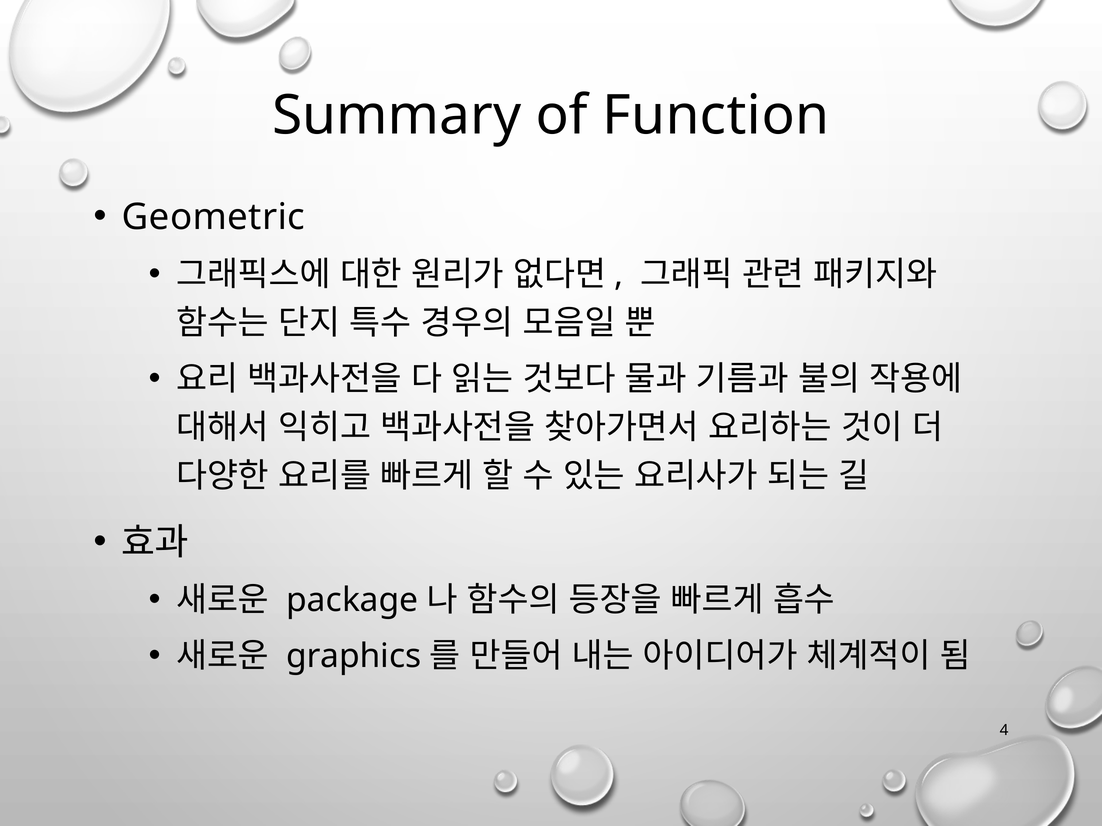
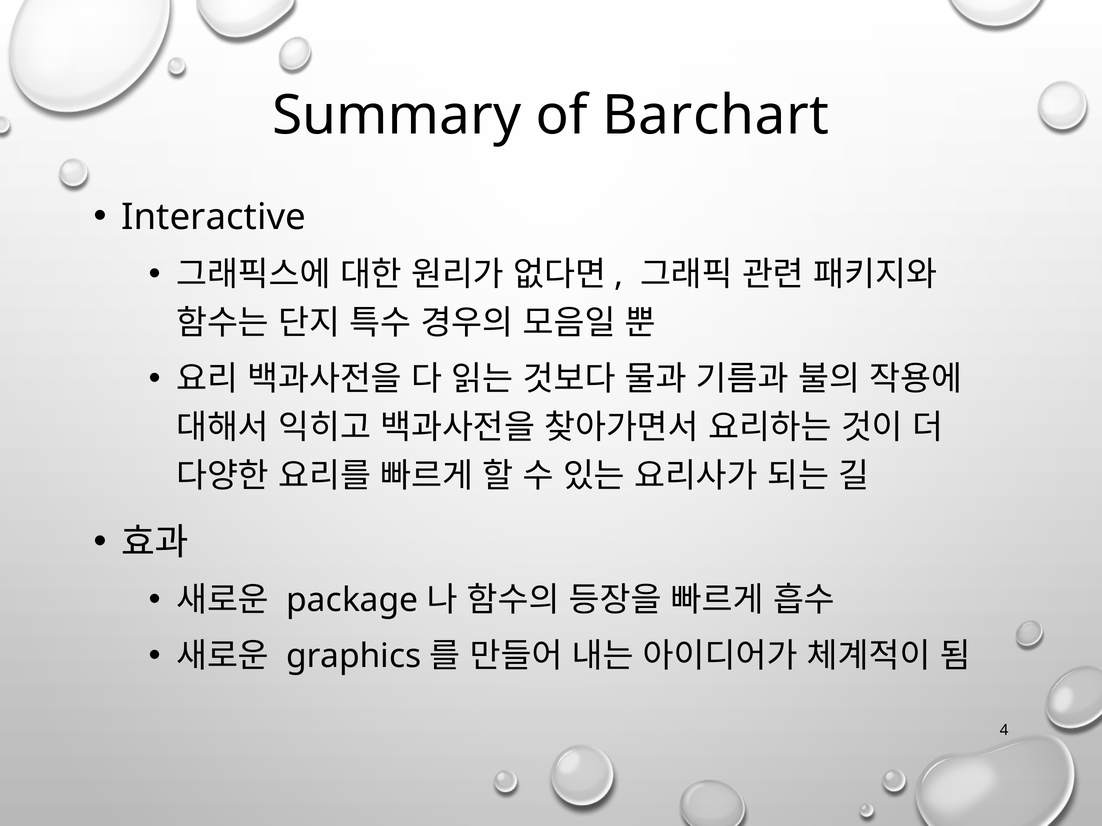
Function: Function -> Barchart
Geometric: Geometric -> Interactive
